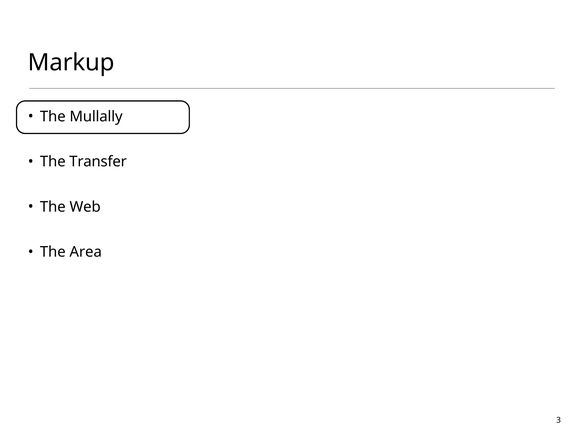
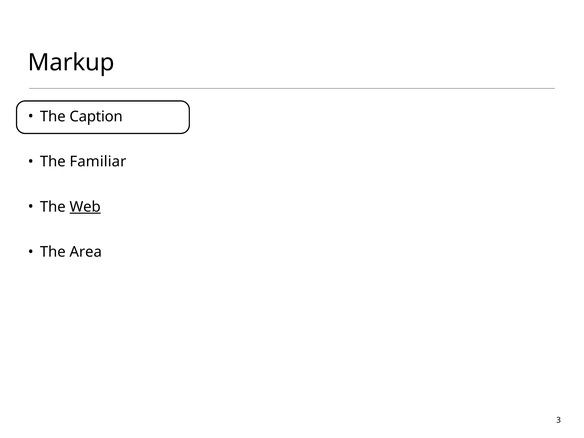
Mullally: Mullally -> Caption
Transfer: Transfer -> Familiar
Web underline: none -> present
